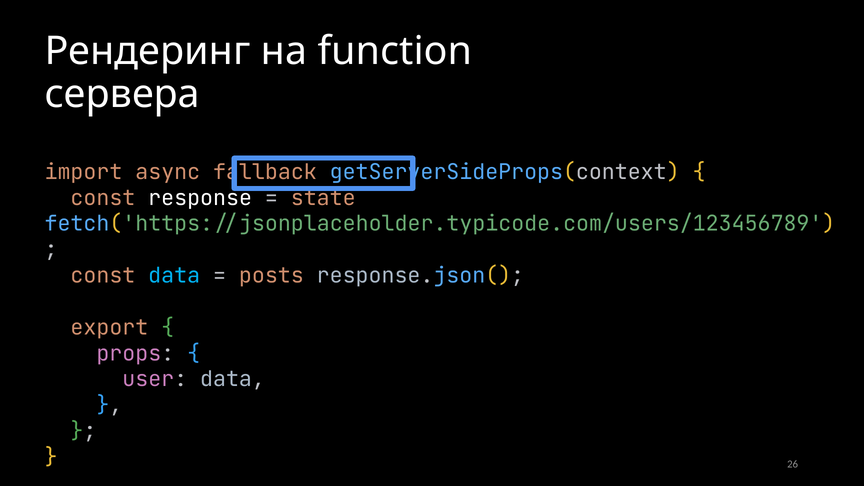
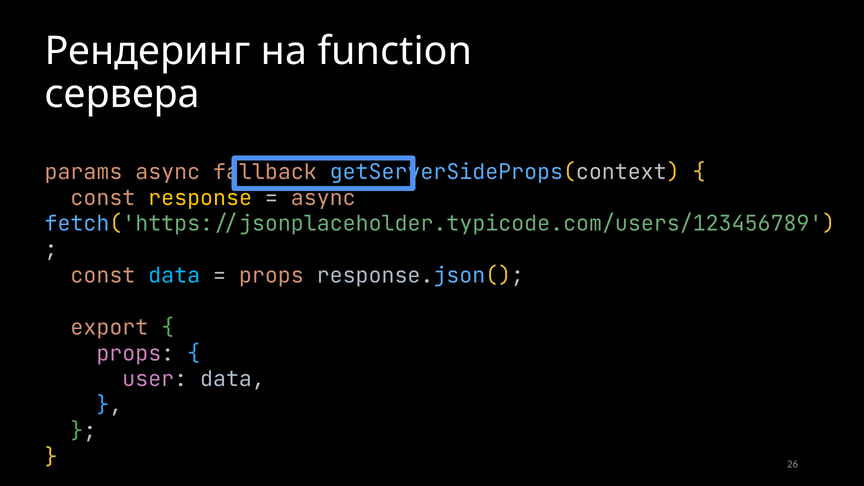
import: import -> params
response colour: white -> yellow
state at (323, 198): state -> async
posts at (271, 276): posts -> props
